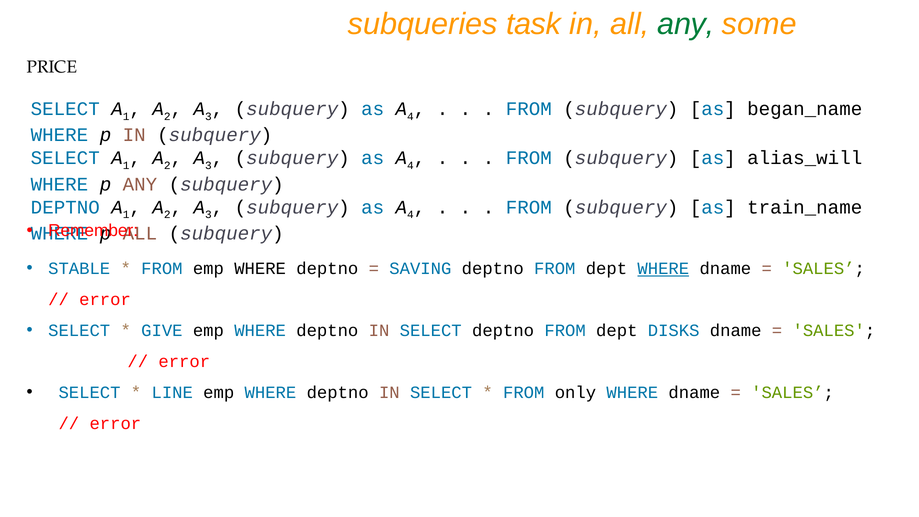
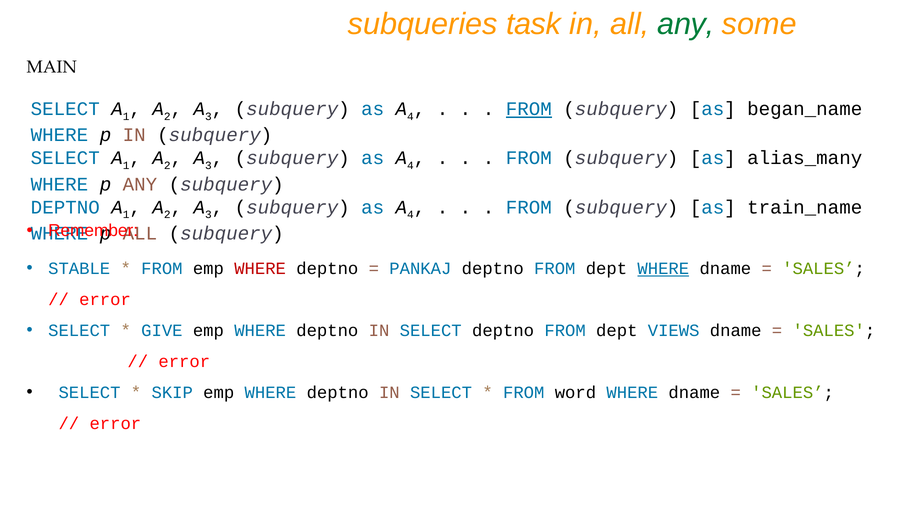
PRICE: PRICE -> MAIN
FROM at (529, 109) underline: none -> present
alias_will: alias_will -> alias_many
WHERE at (260, 269) colour: black -> red
SAVING: SAVING -> PANKAJ
DISKS: DISKS -> VIEWS
LINE: LINE -> SKIP
only: only -> word
